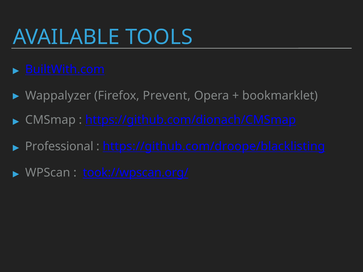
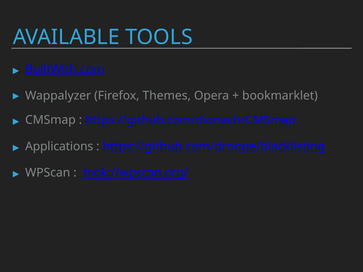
Prevent: Prevent -> Themes
Professional: Professional -> Applications
